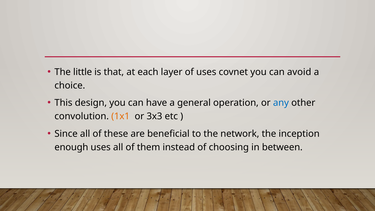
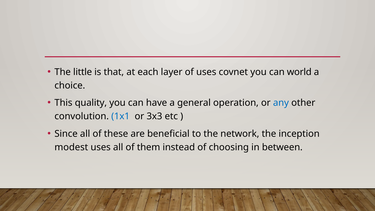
avoid: avoid -> world
design: design -> quality
1x1 colour: orange -> blue
enough: enough -> modest
